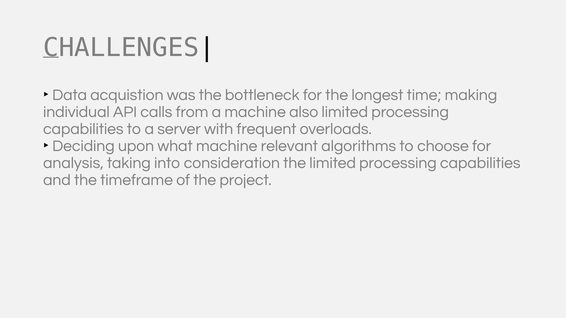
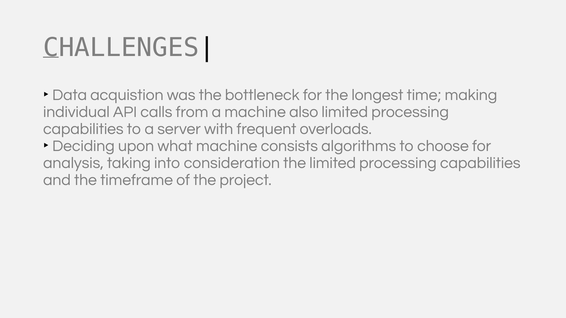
relevant: relevant -> consists
